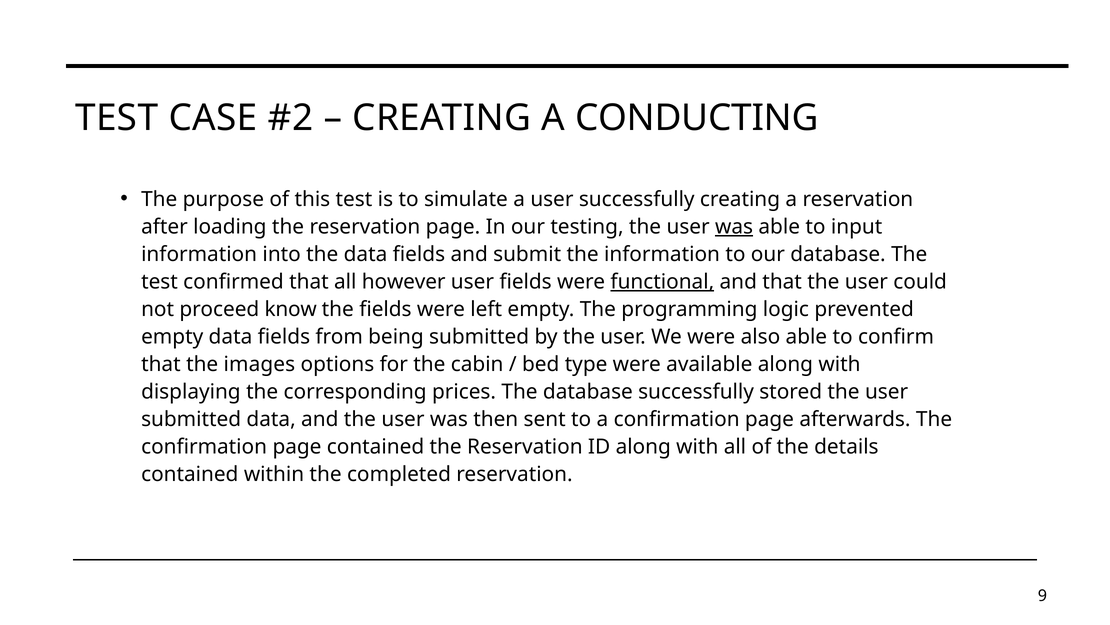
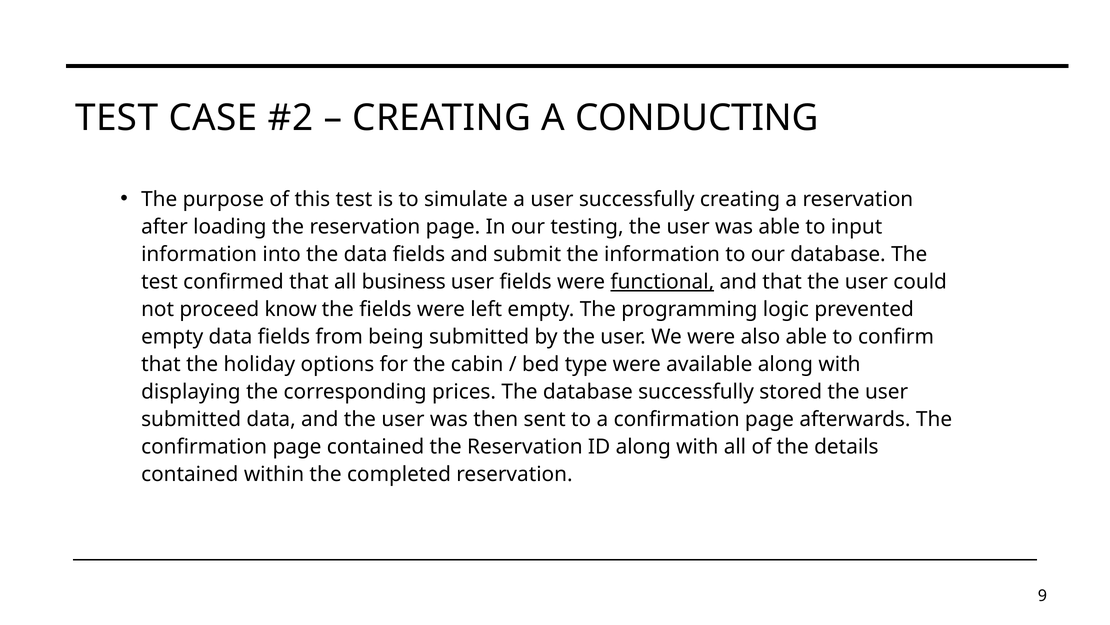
was at (734, 226) underline: present -> none
however: however -> business
images: images -> holiday
